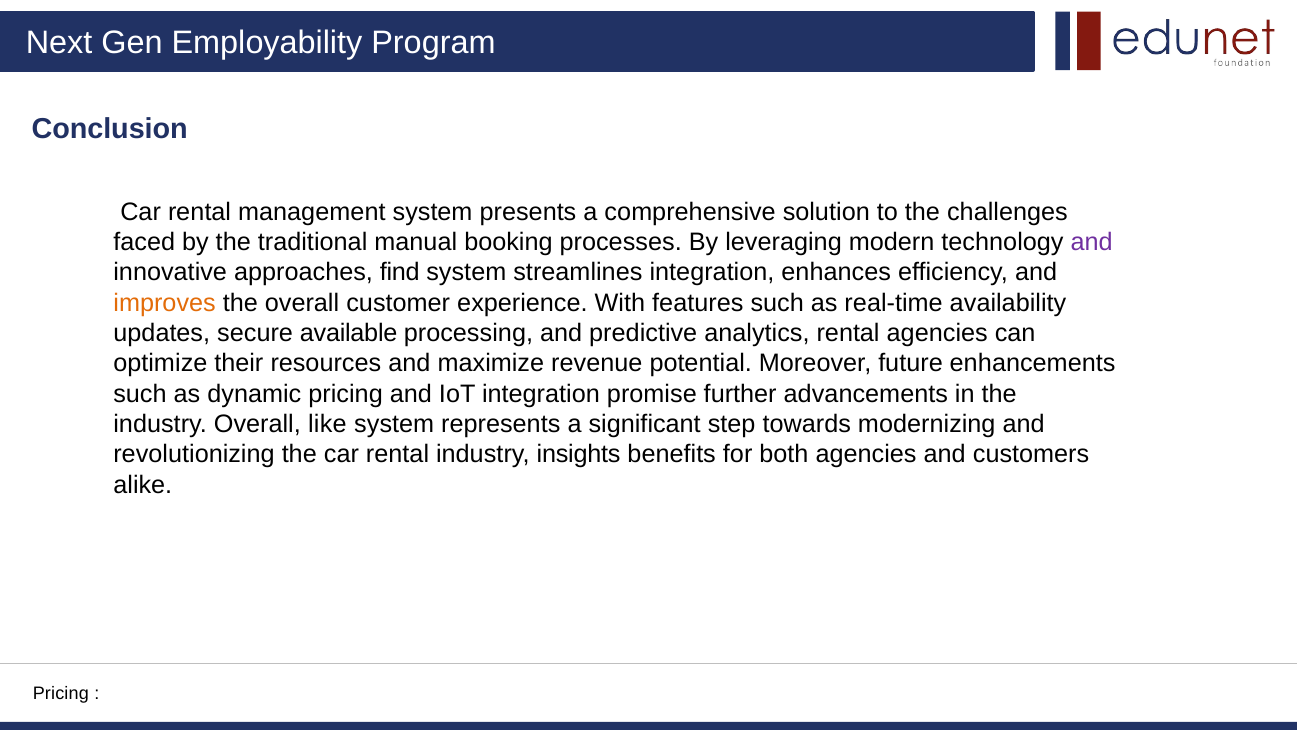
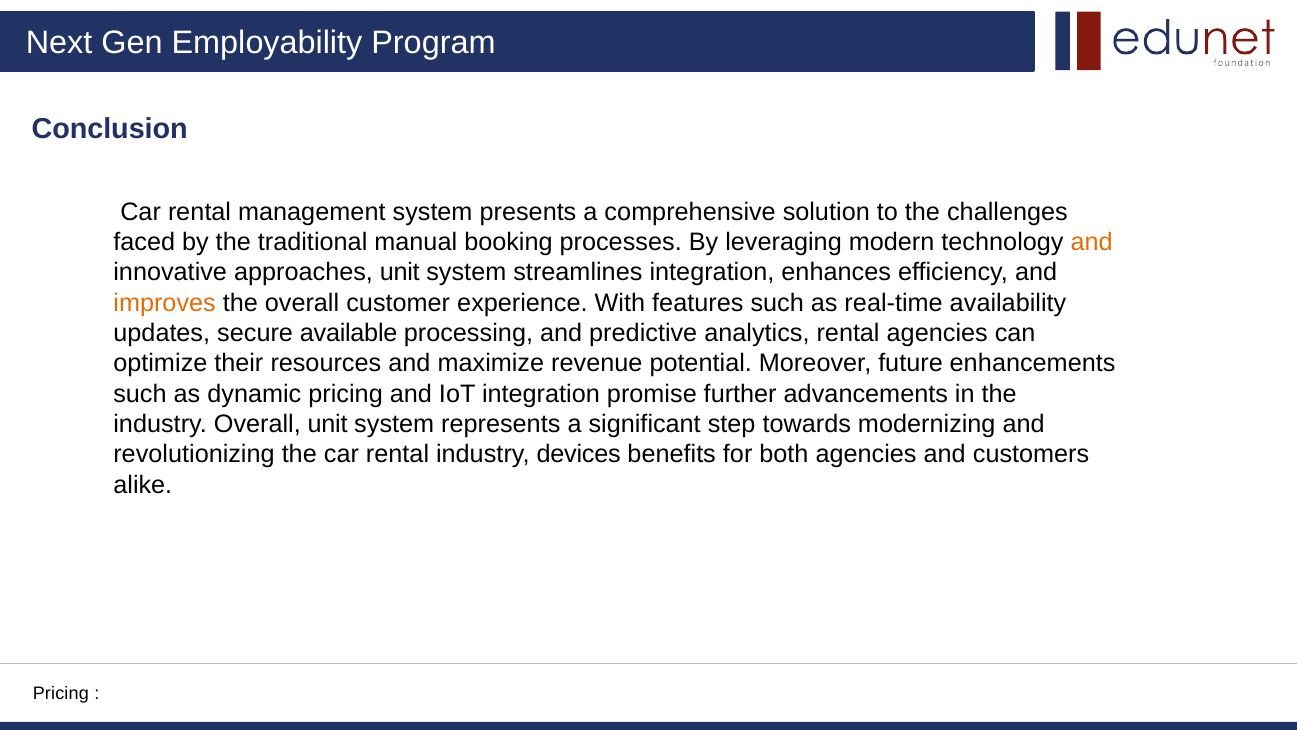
and at (1092, 242) colour: purple -> orange
approaches find: find -> unit
Overall like: like -> unit
insights: insights -> devices
